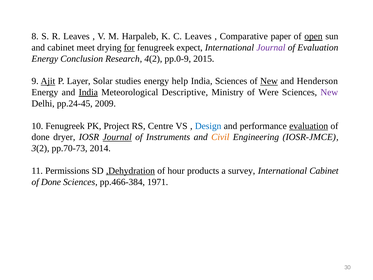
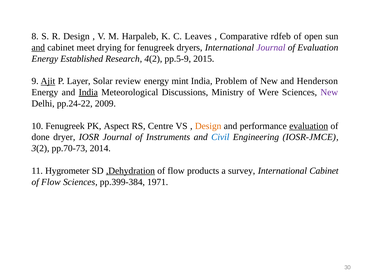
R Leaves: Leaves -> Design
paper: paper -> rdfeb
open underline: present -> none
and at (38, 48) underline: none -> present
for underline: present -> none
expect: expect -> dryers
Conclusion: Conclusion -> Established
pp.0-9: pp.0-9 -> pp.5-9
studies: studies -> review
help: help -> mint
India Sciences: Sciences -> Problem
New at (269, 81) underline: present -> none
Descriptive: Descriptive -> Discussions
pp.24-45: pp.24-45 -> pp.24-22
Project: Project -> Aspect
Design at (208, 126) colour: blue -> orange
Journal at (117, 137) underline: present -> none
Civil colour: orange -> blue
Permissions: Permissions -> Hygrometer
hour at (176, 171): hour -> flow
Done at (51, 182): Done -> Flow
pp.466-384: pp.466-384 -> pp.399-384
